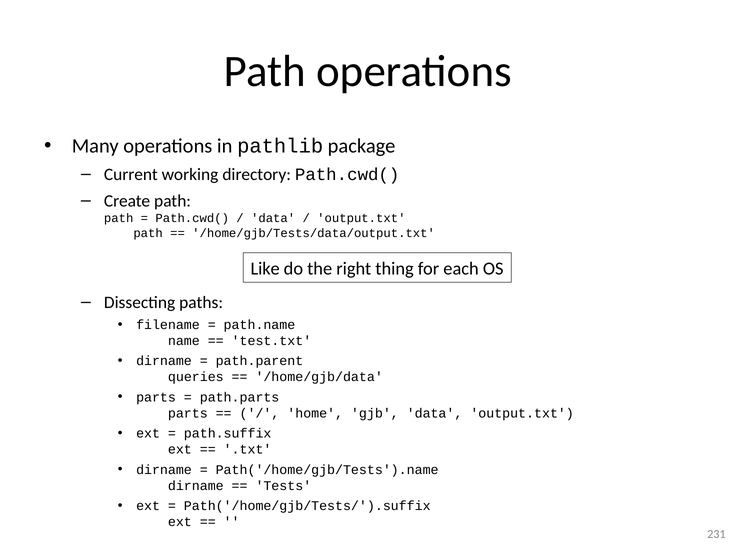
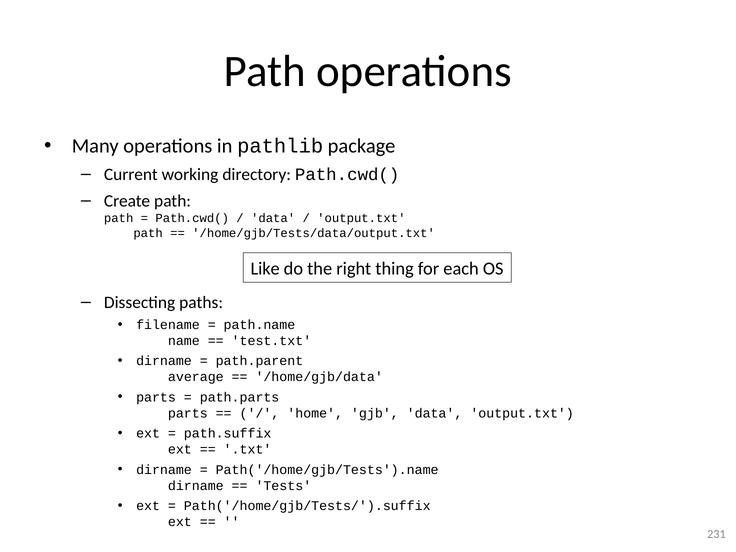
queries: queries -> average
